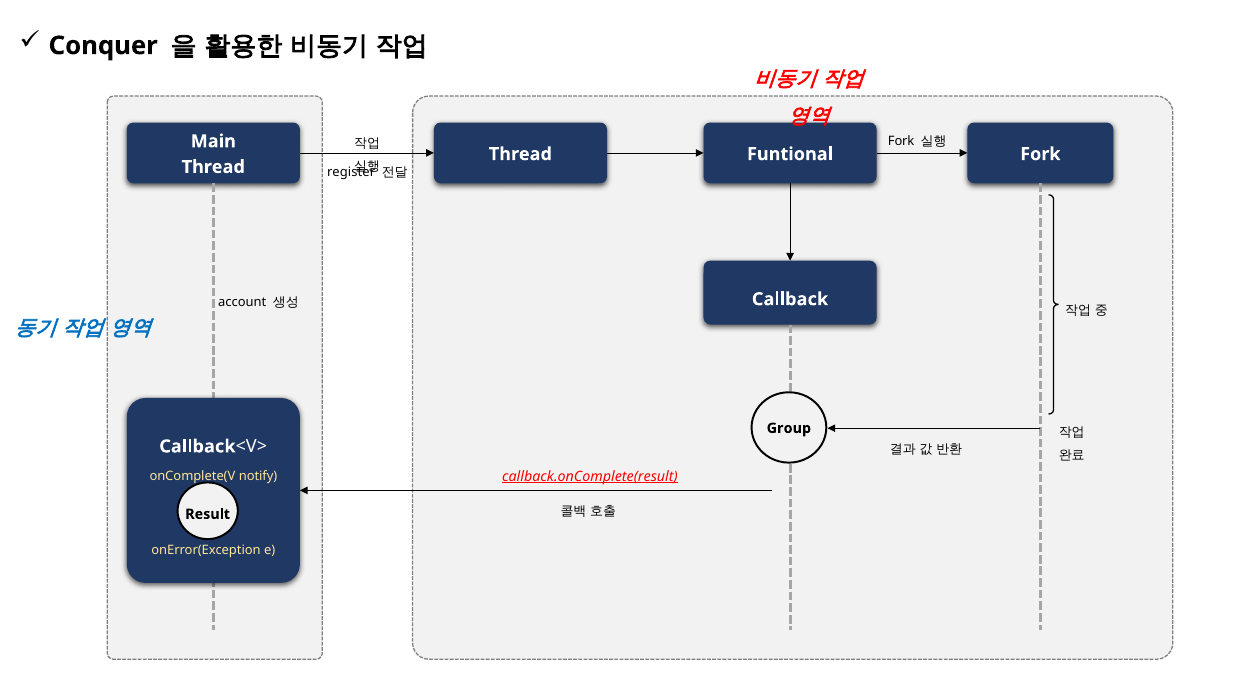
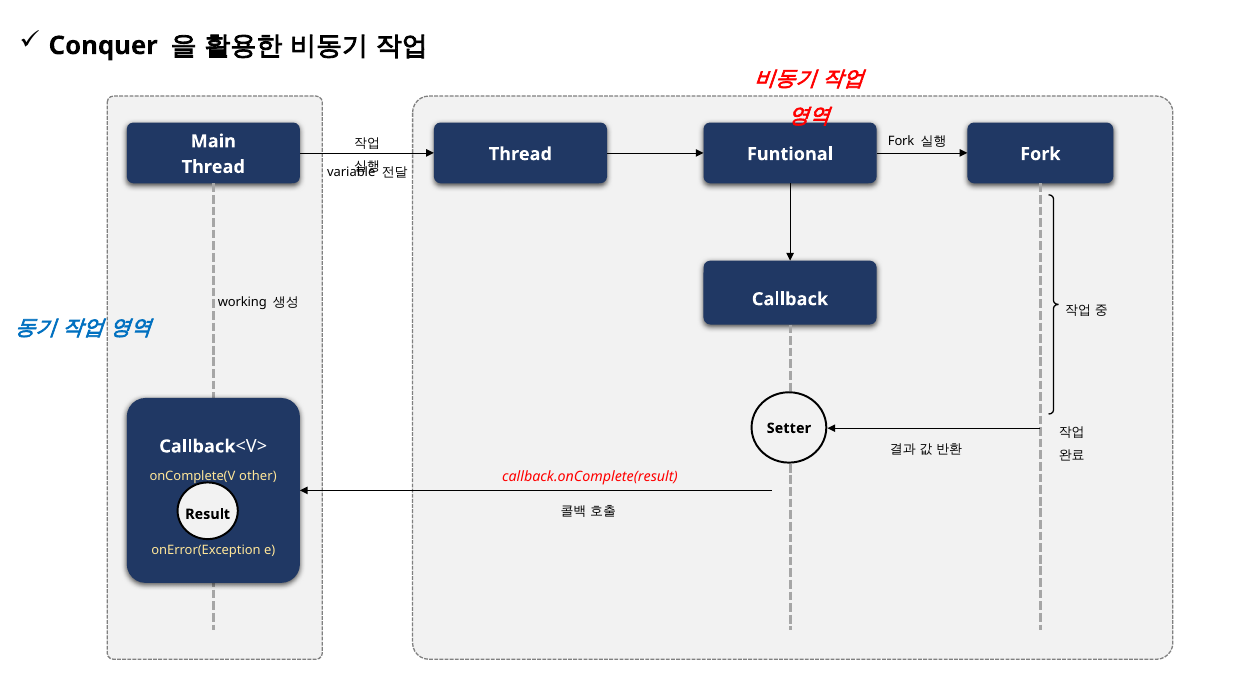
register: register -> variable
account: account -> working
Group: Group -> Setter
callback.onComplete(result underline: present -> none
notify: notify -> other
